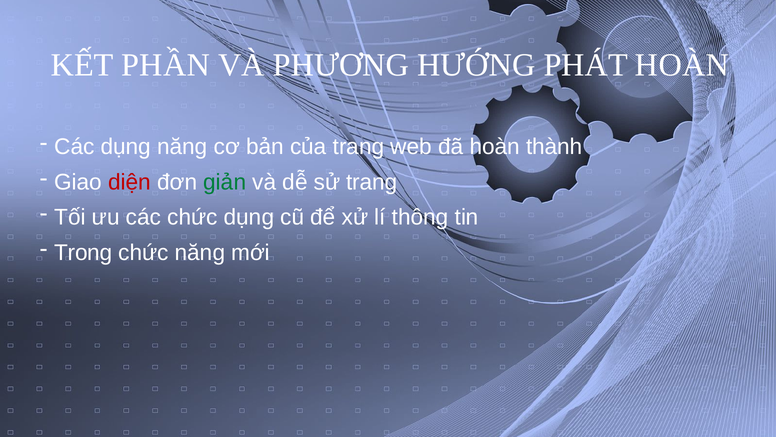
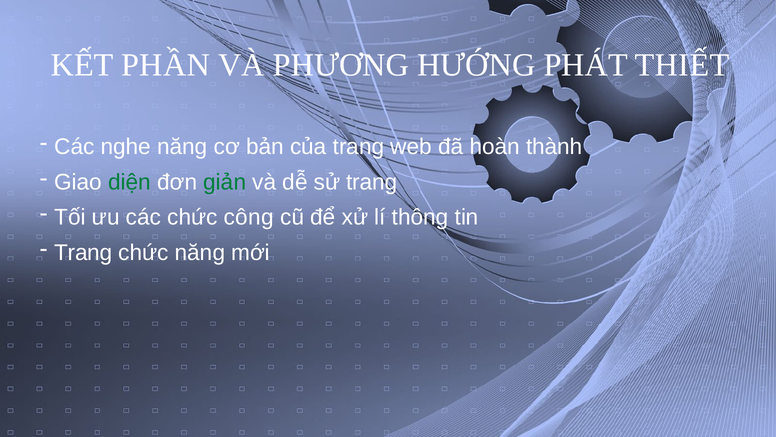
PHÁT HOÀN: HOÀN -> THIẾT
Các dụng: dụng -> nghe
diện colour: red -> green
chức dụng: dụng -> công
Trong at (83, 252): Trong -> Trang
